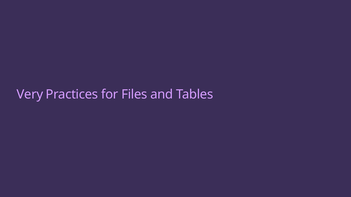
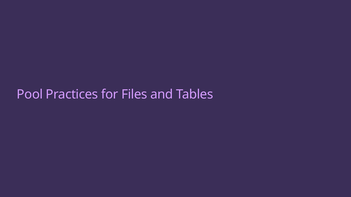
Very: Very -> Pool
